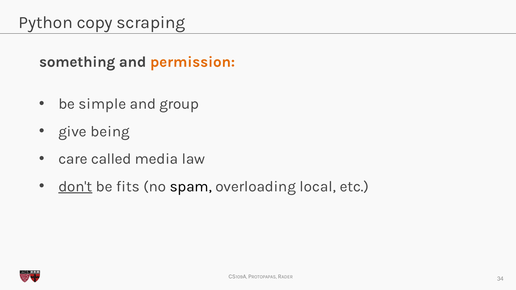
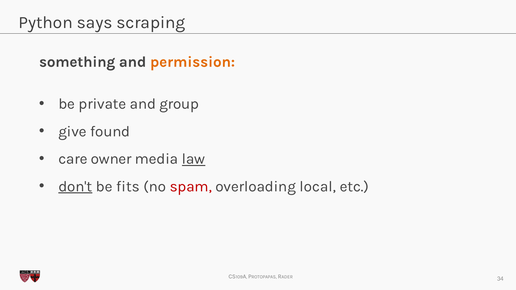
copy: copy -> says
simple: simple -> private
being: being -> found
called: called -> owner
law underline: none -> present
spam colour: black -> red
